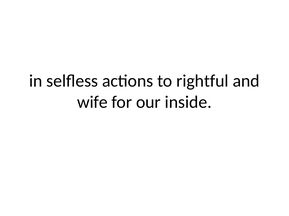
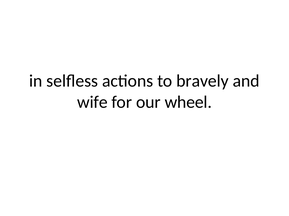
rightful: rightful -> bravely
inside: inside -> wheel
